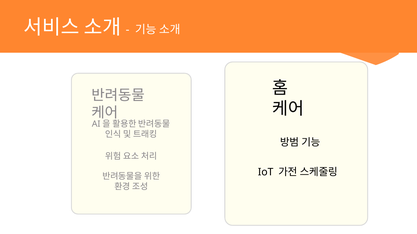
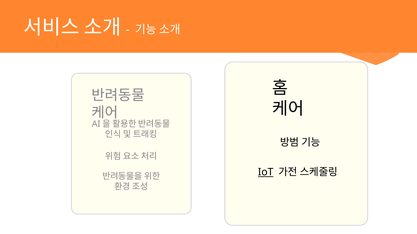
IoT underline: none -> present
